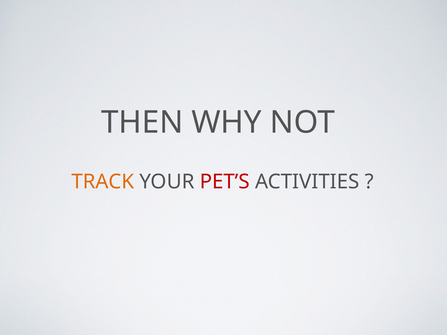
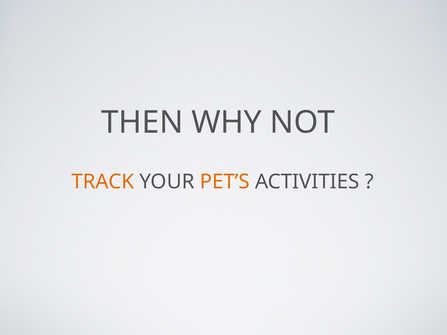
PET’S colour: red -> orange
